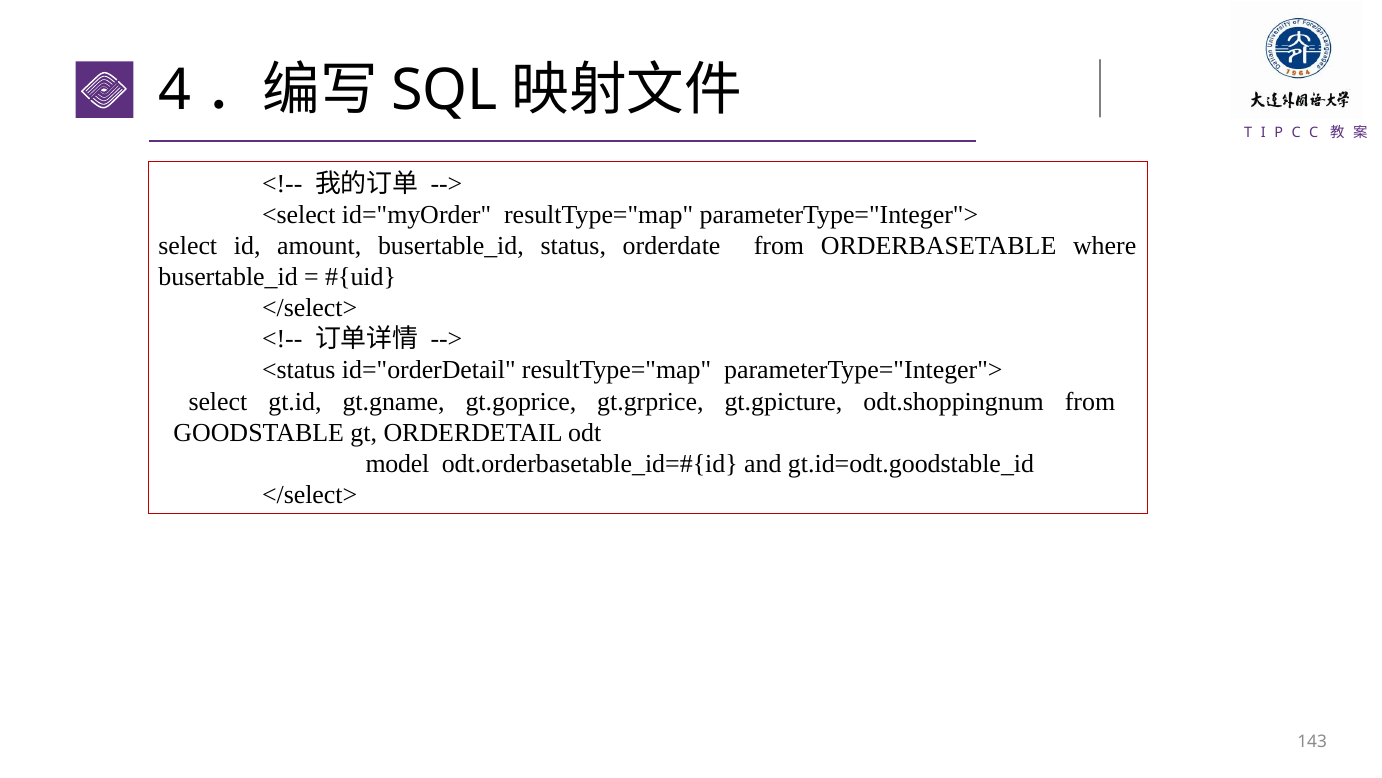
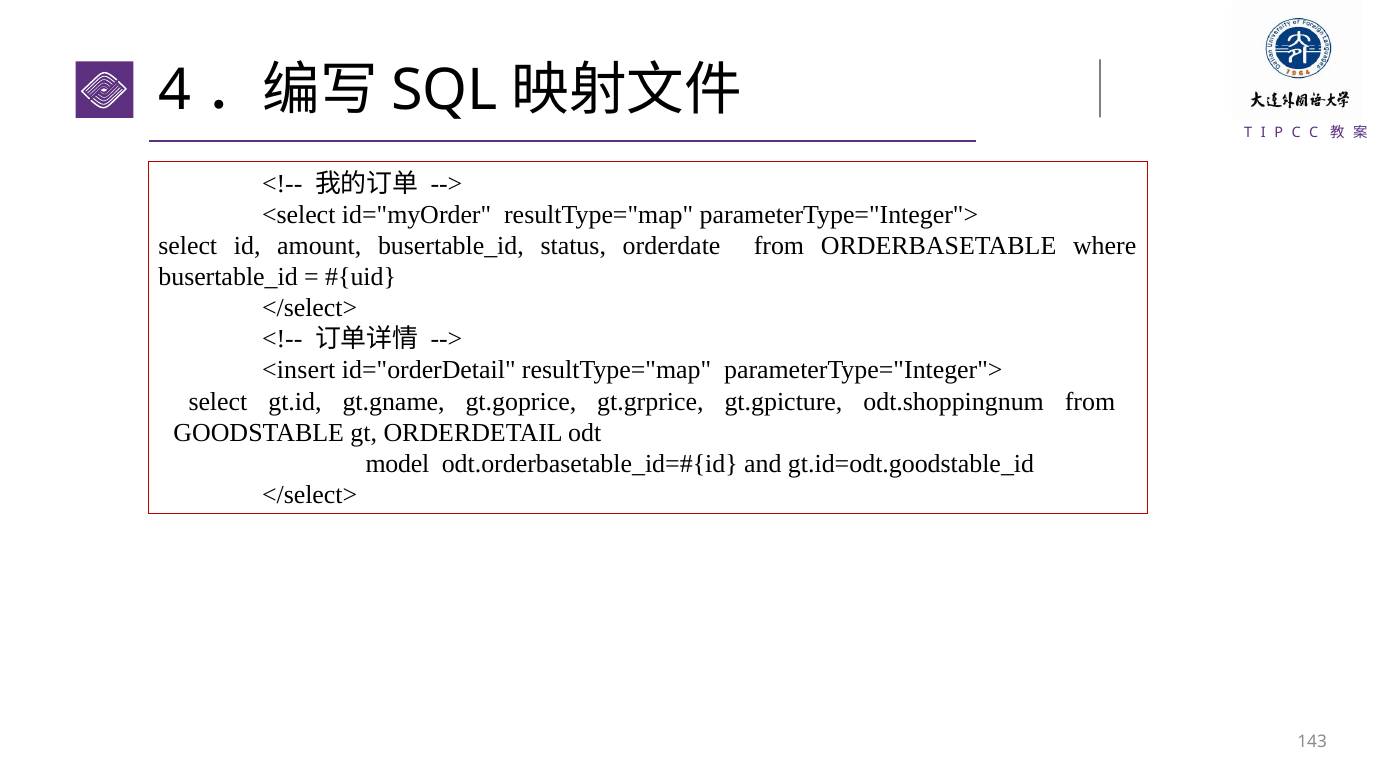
<status: <status -> <insert
